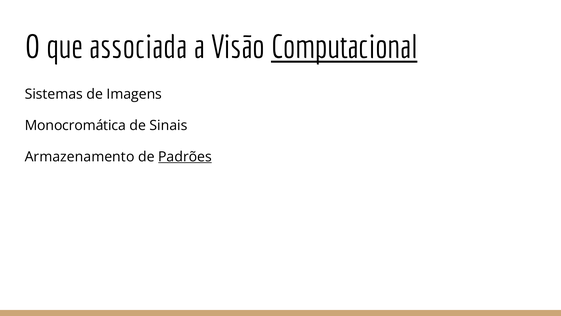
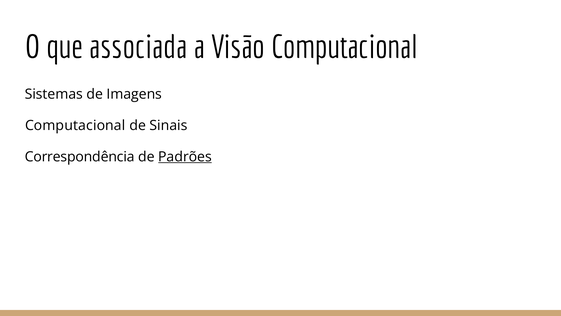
Computacional at (344, 47) underline: present -> none
Monocromática at (75, 125): Monocromática -> Computacional
Armazenamento: Armazenamento -> Correspondência
